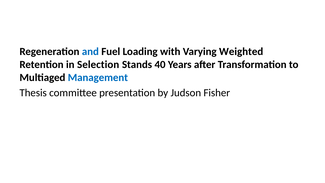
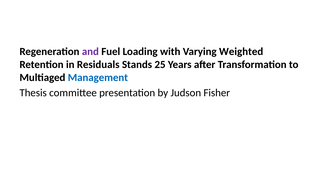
and colour: blue -> purple
Selection: Selection -> Residuals
40: 40 -> 25
